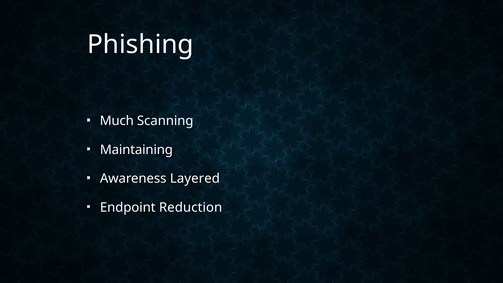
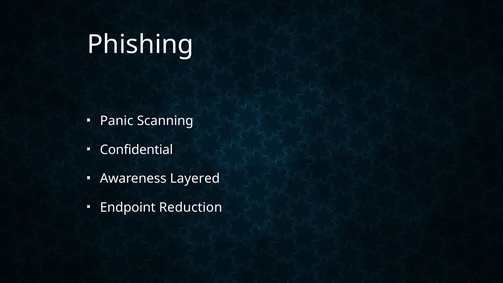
Much: Much -> Panic
Maintaining: Maintaining -> Confidential
